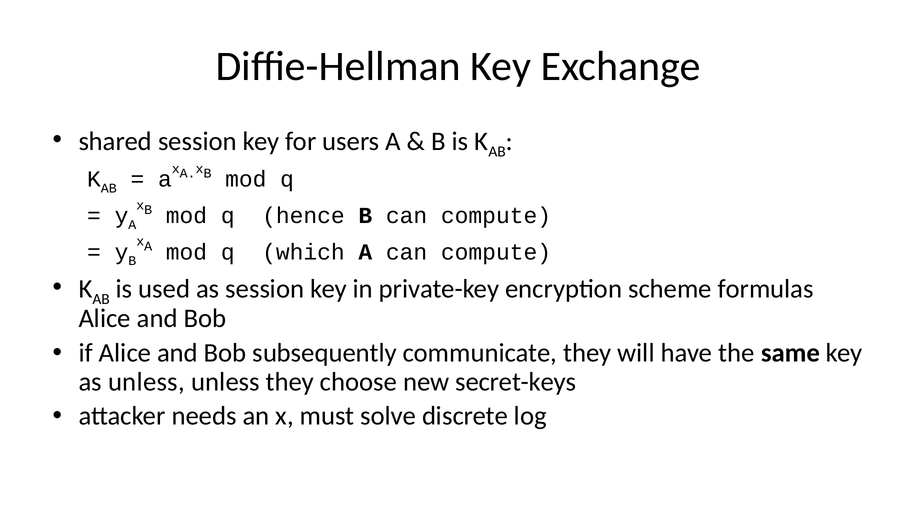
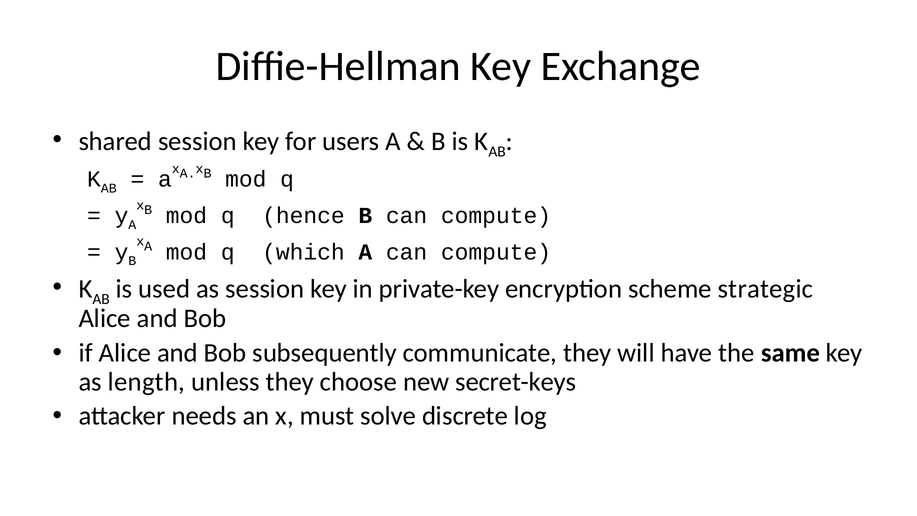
formulas: formulas -> strategic
as unless: unless -> length
